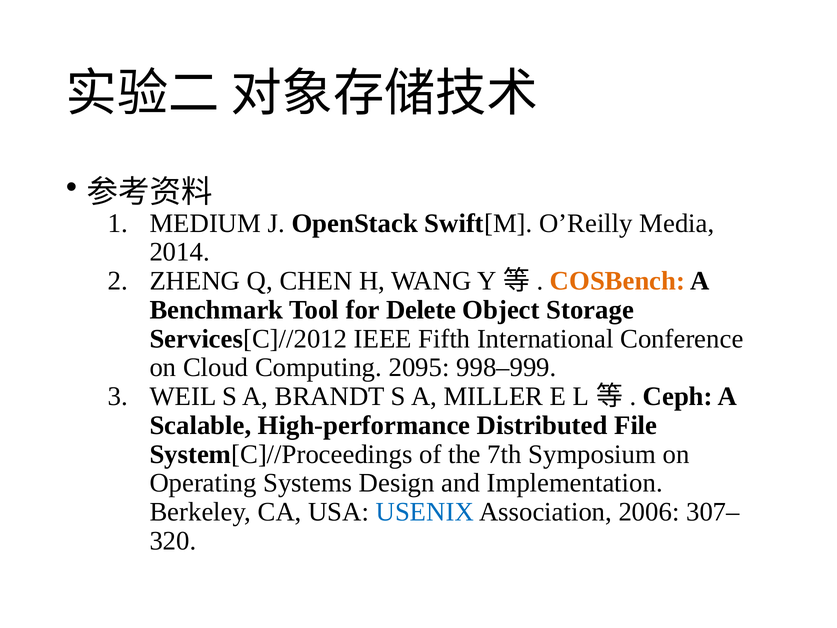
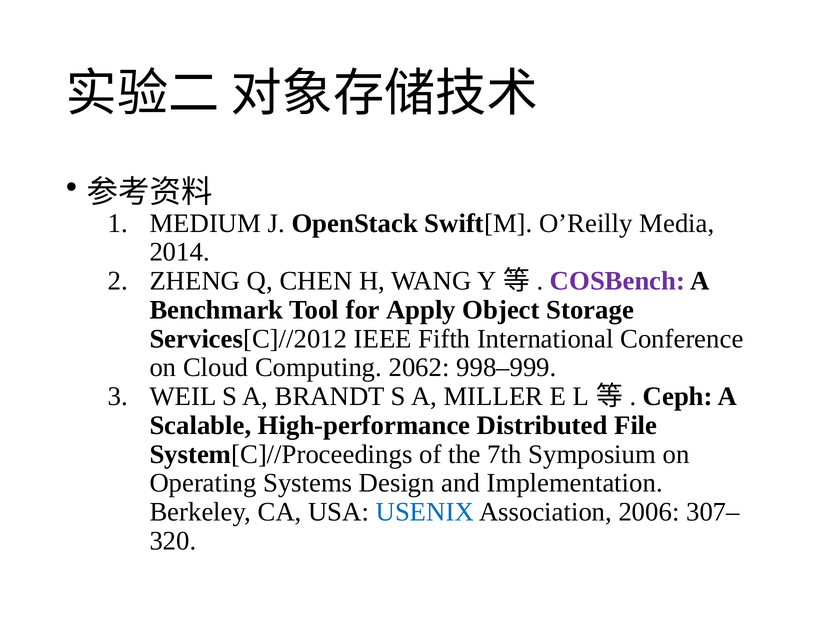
COSBench colour: orange -> purple
Delete: Delete -> Apply
2095: 2095 -> 2062
